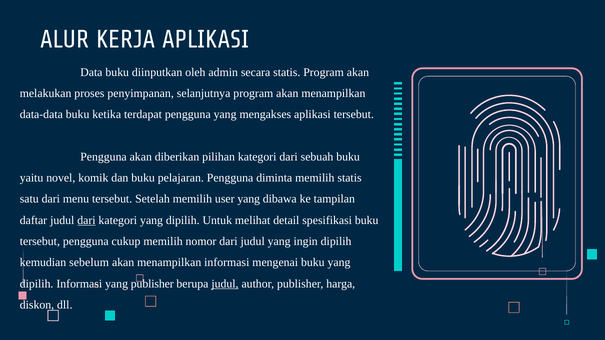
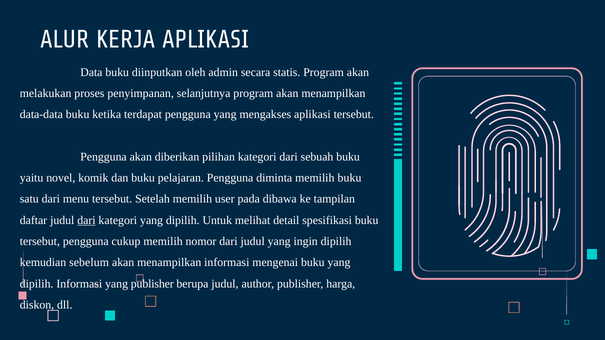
memilih statis: statis -> buku
user yang: yang -> pada
judul at (225, 284) underline: present -> none
